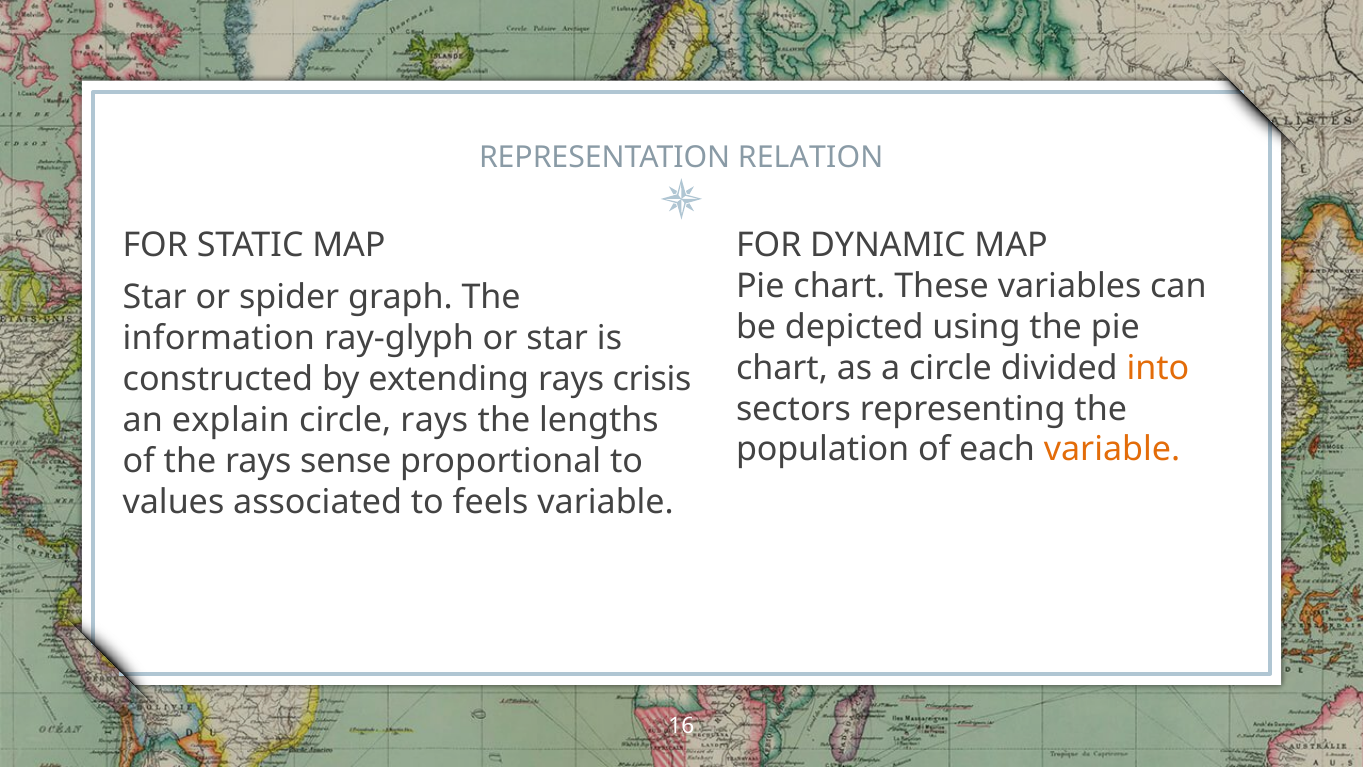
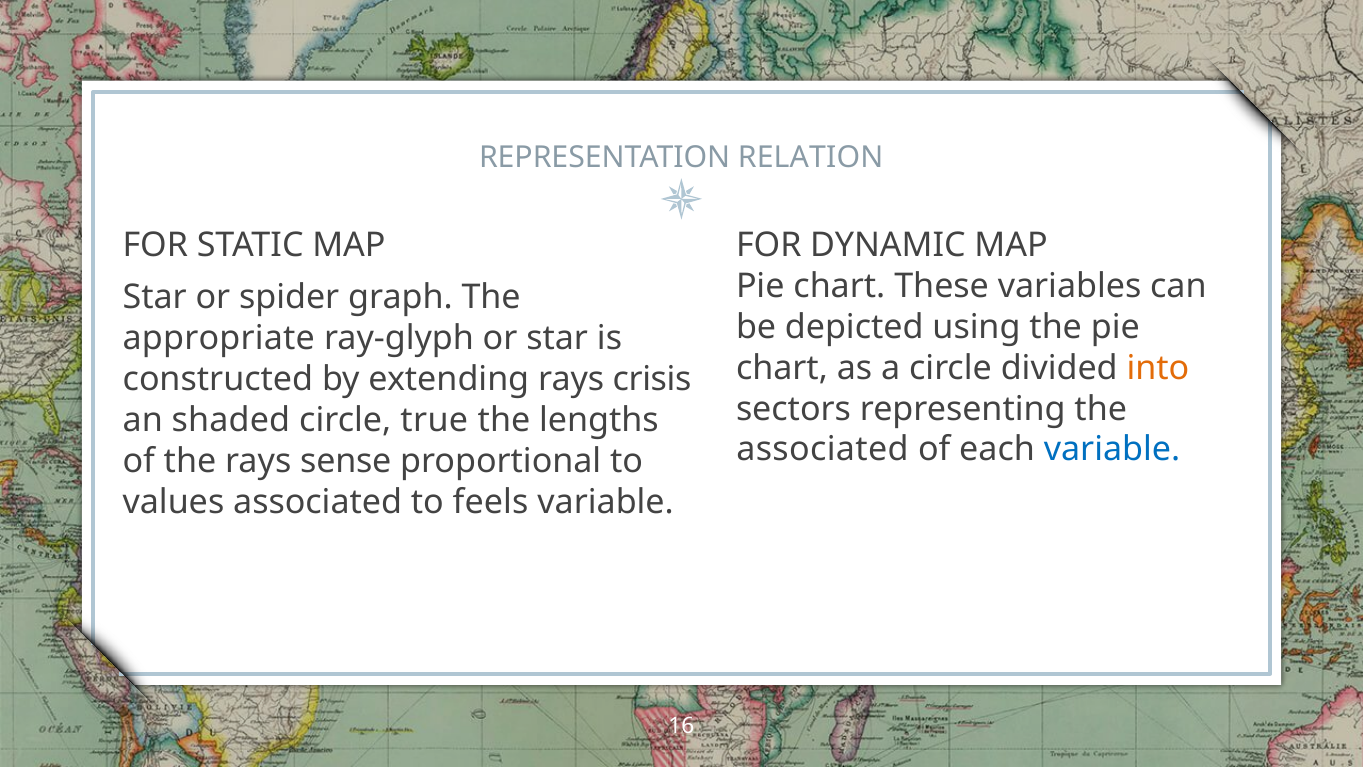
information: information -> appropriate
explain: explain -> shaded
circle rays: rays -> true
population at (823, 450): population -> associated
variable at (1112, 450) colour: orange -> blue
